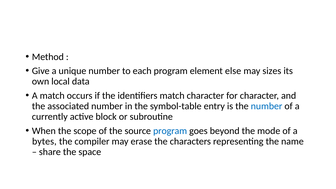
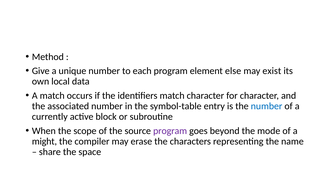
sizes: sizes -> exist
program at (170, 131) colour: blue -> purple
bytes: bytes -> might
